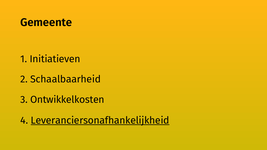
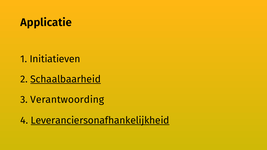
Gemeente: Gemeente -> Applicatie
Schaalbaarheid underline: none -> present
Ontwikkelkosten: Ontwikkelkosten -> Verantwoording
